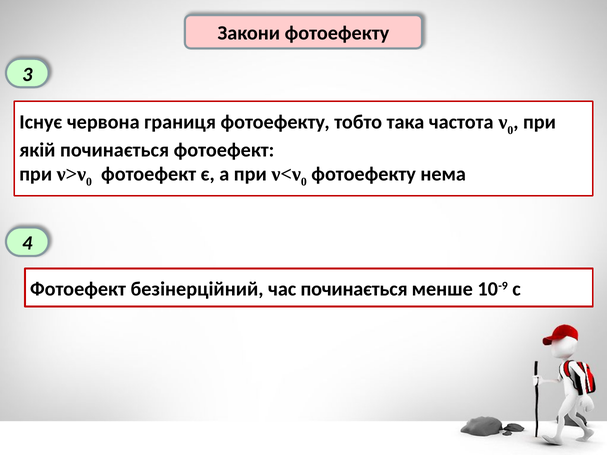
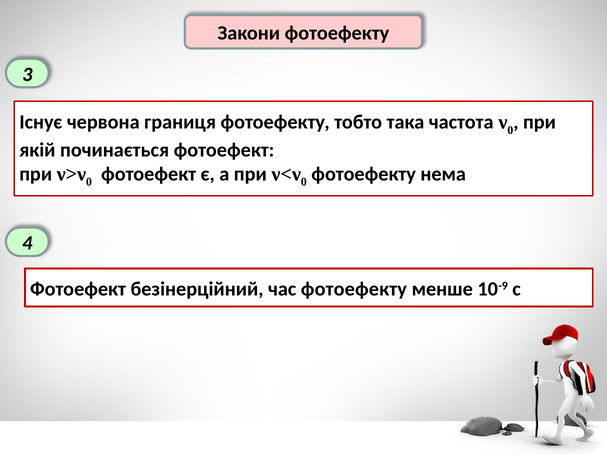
час починається: починається -> фотоефекту
